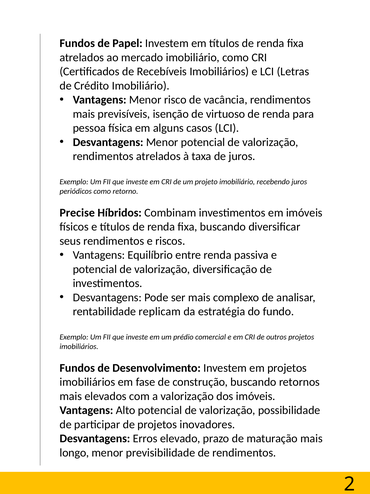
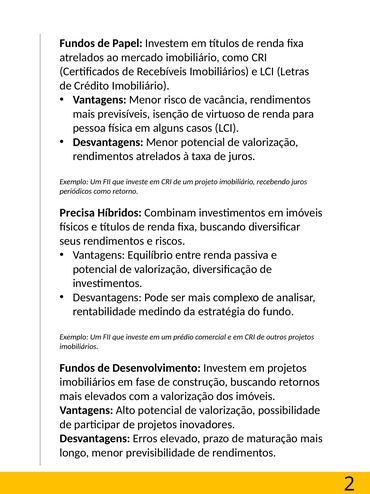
Precise: Precise -> Precisa
replicam: replicam -> medindo
